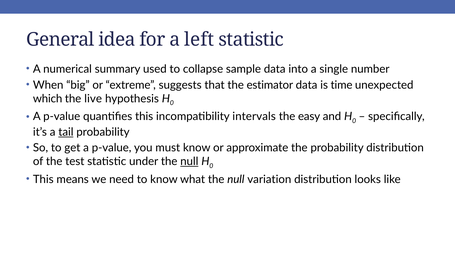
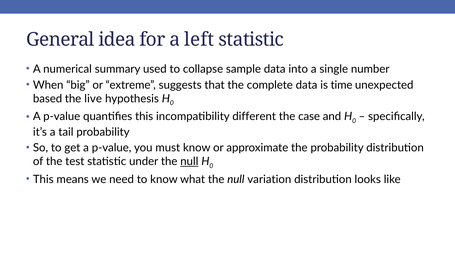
estimator: estimator -> complete
which: which -> based
intervals: intervals -> different
easy: easy -> case
tail underline: present -> none
